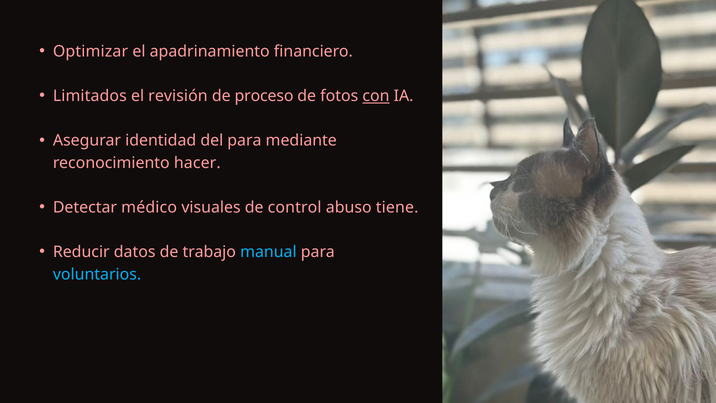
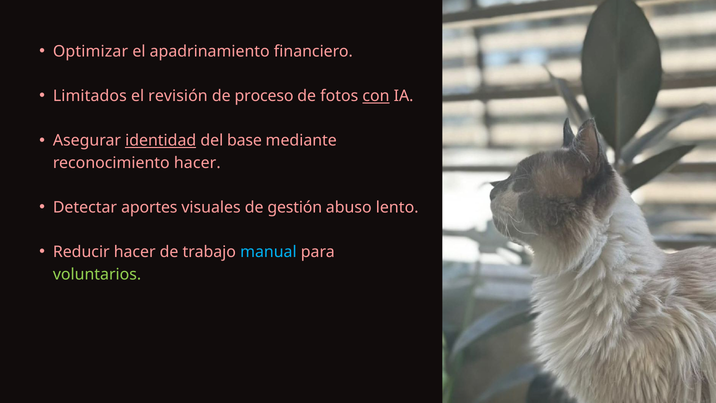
identidad underline: none -> present
del para: para -> base
médico: médico -> aportes
control: control -> gestión
tiene: tiene -> lento
Reducir datos: datos -> hacer
voluntarios colour: light blue -> light green
